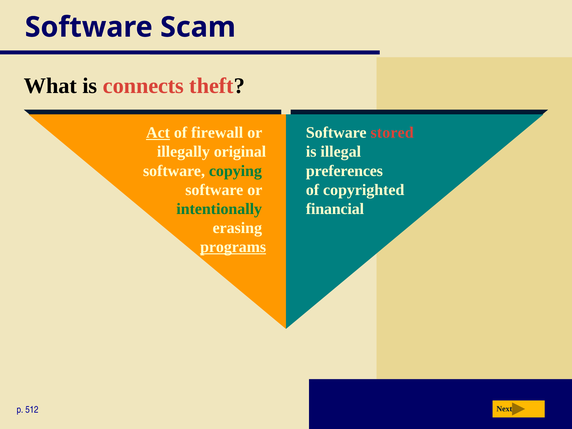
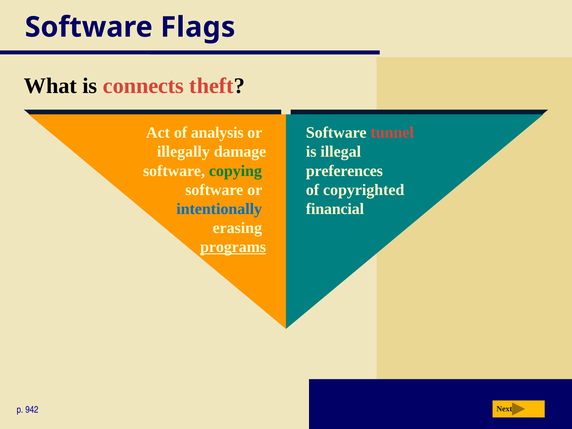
Scam: Scam -> Flags
Act underline: present -> none
firewall: firewall -> analysis
stored: stored -> tunnel
original: original -> damage
intentionally colour: green -> blue
512: 512 -> 942
